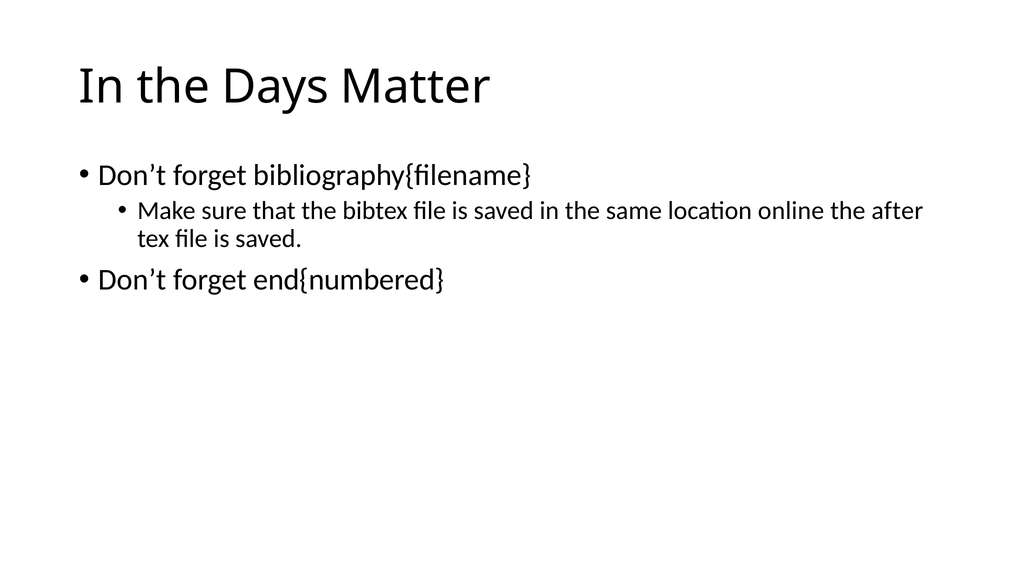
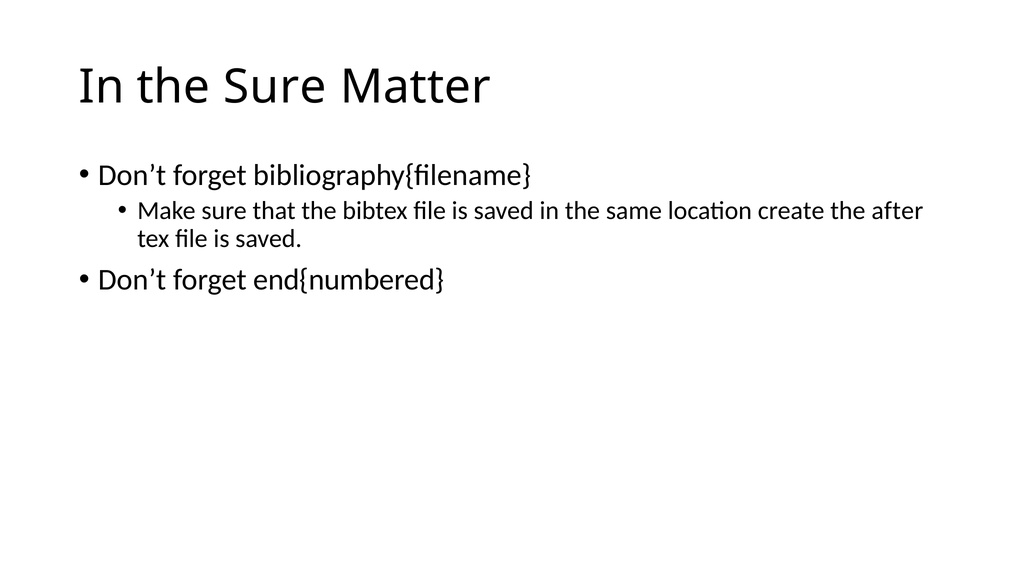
the Days: Days -> Sure
online: online -> create
